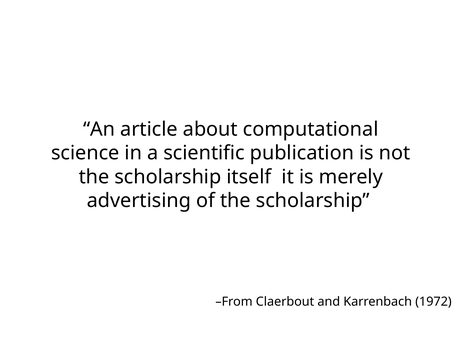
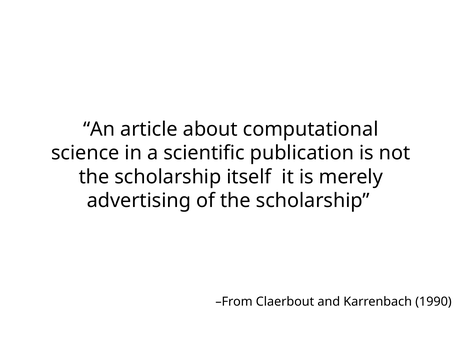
1972: 1972 -> 1990
